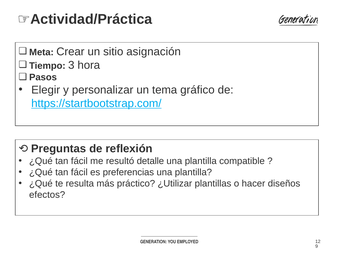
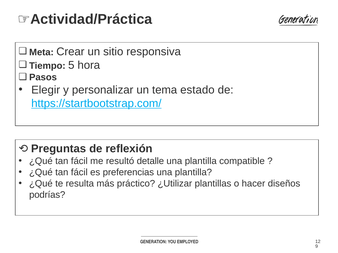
asignación: asignación -> responsiva
3: 3 -> 5
gráfico: gráfico -> estado
efectos: efectos -> podrías
